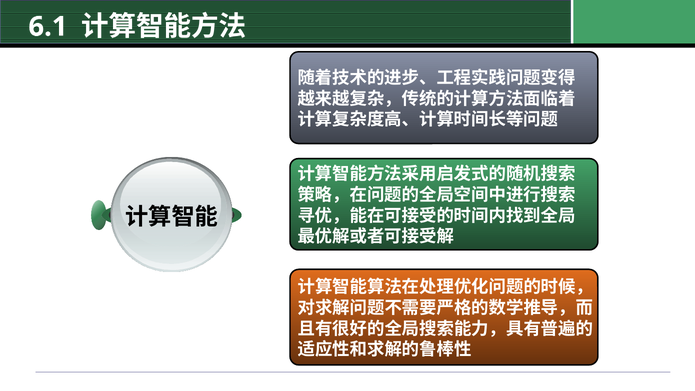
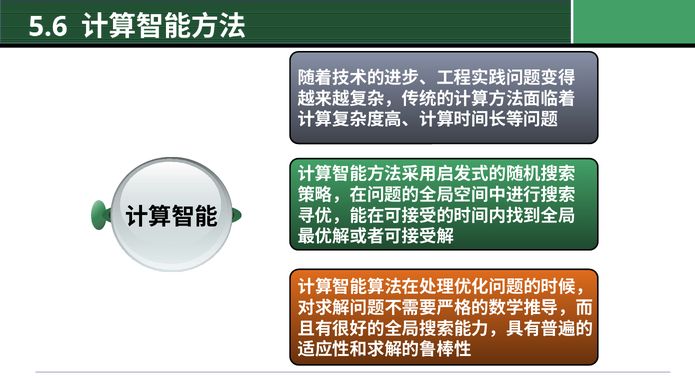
6.1: 6.1 -> 5.6
